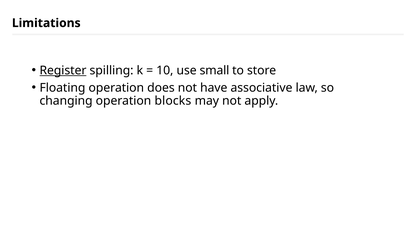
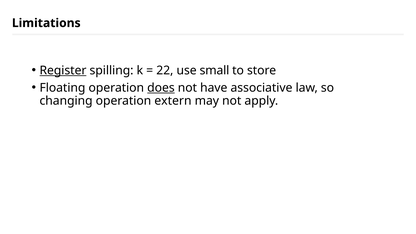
10: 10 -> 22
does underline: none -> present
blocks: blocks -> extern
